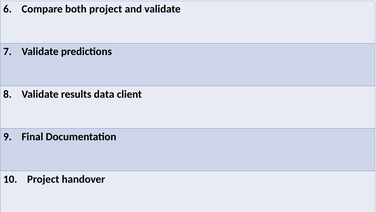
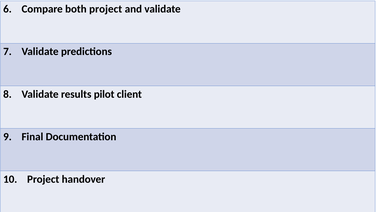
data: data -> pilot
